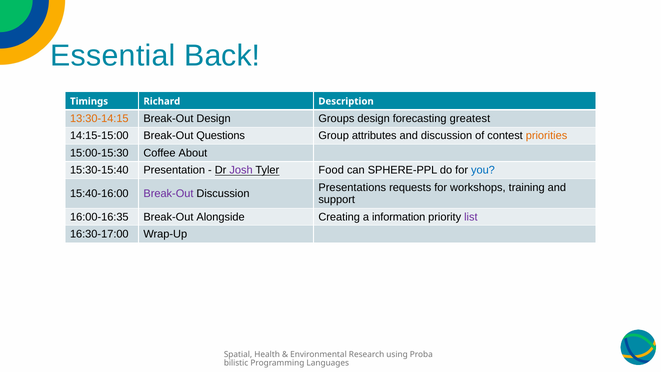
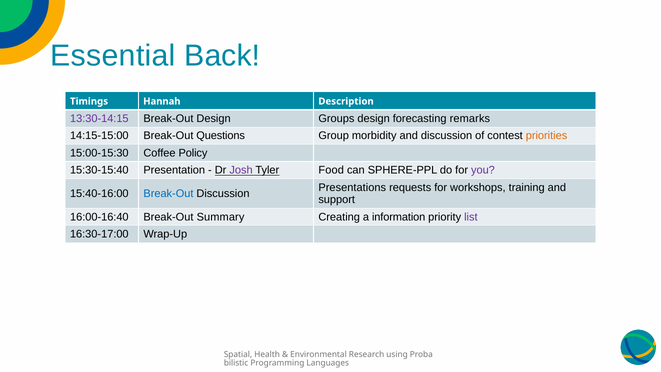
Richard: Richard -> Hannah
13:30-14:15 colour: orange -> purple
greatest: greatest -> remarks
attributes: attributes -> morbidity
About: About -> Policy
you colour: blue -> purple
Break-Out at (168, 194) colour: purple -> blue
16:00-16:35: 16:00-16:35 -> 16:00-16:40
Alongside: Alongside -> Summary
